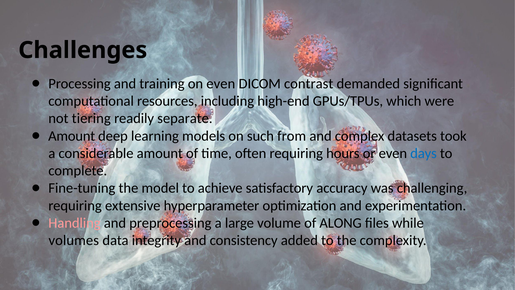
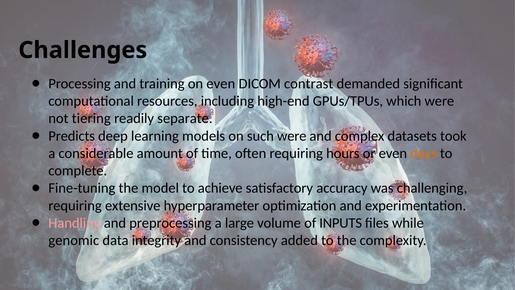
Amount at (72, 136): Amount -> Predicts
such from: from -> were
days colour: blue -> orange
ALONG: ALONG -> INPUTS
volumes: volumes -> genomic
